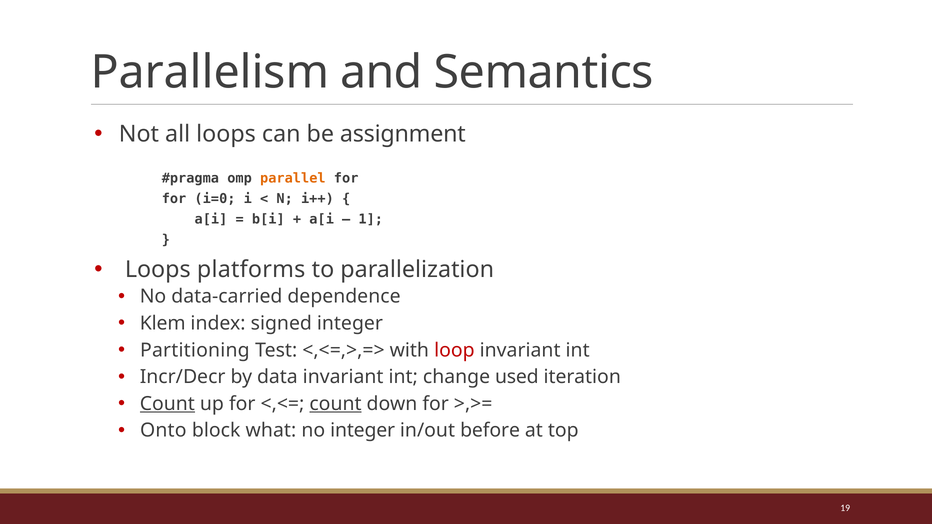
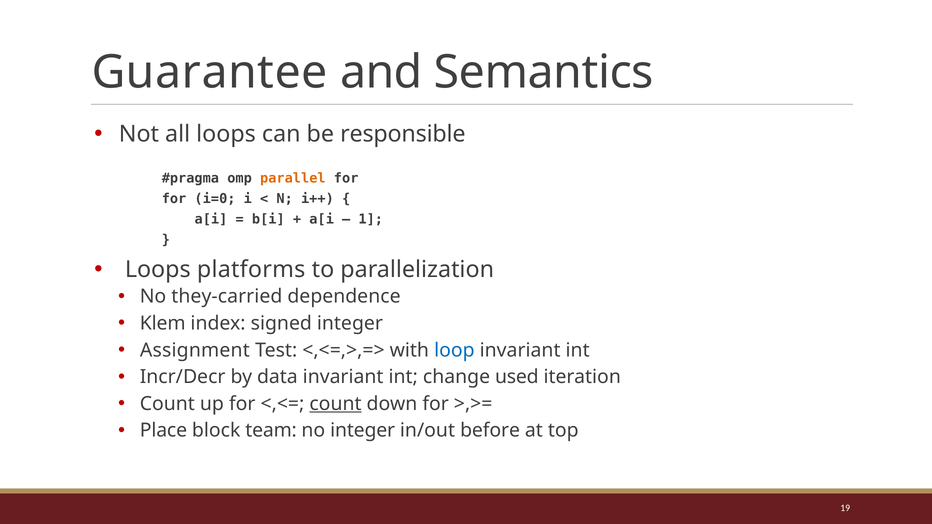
Parallelism: Parallelism -> Guarantee
assignment: assignment -> responsible
data-carried: data-carried -> they-carried
Partitioning: Partitioning -> Assignment
loop colour: red -> blue
Count at (167, 404) underline: present -> none
Onto: Onto -> Place
what: what -> team
